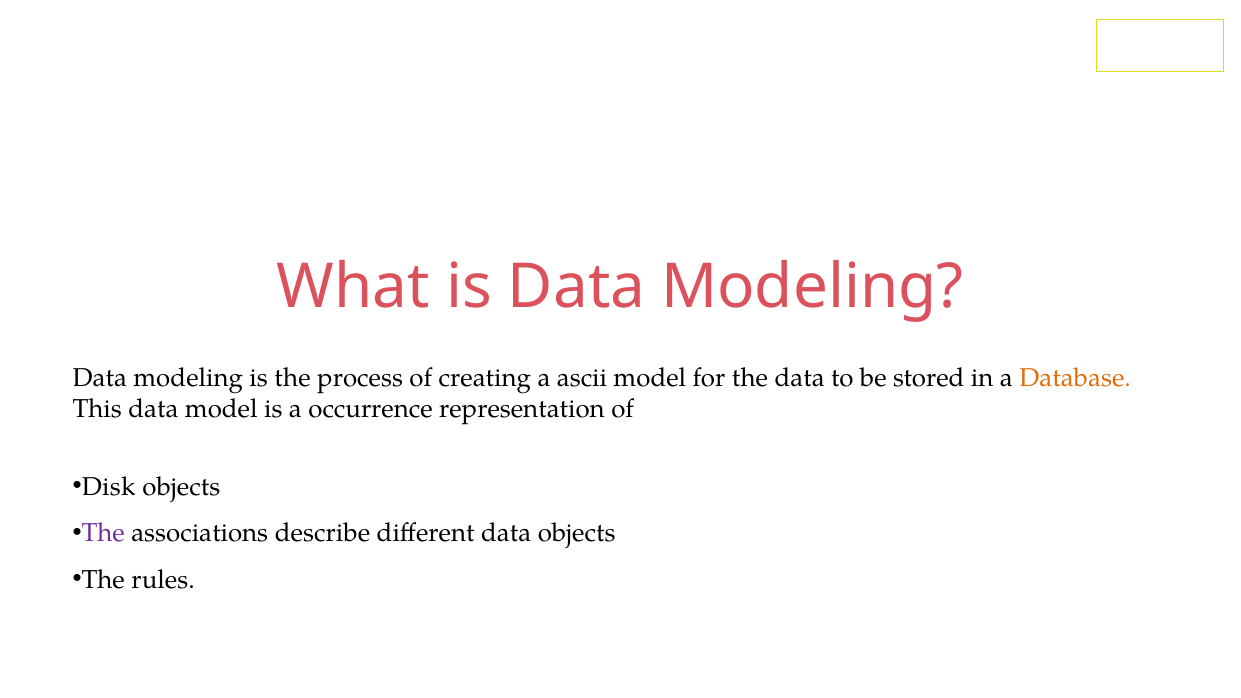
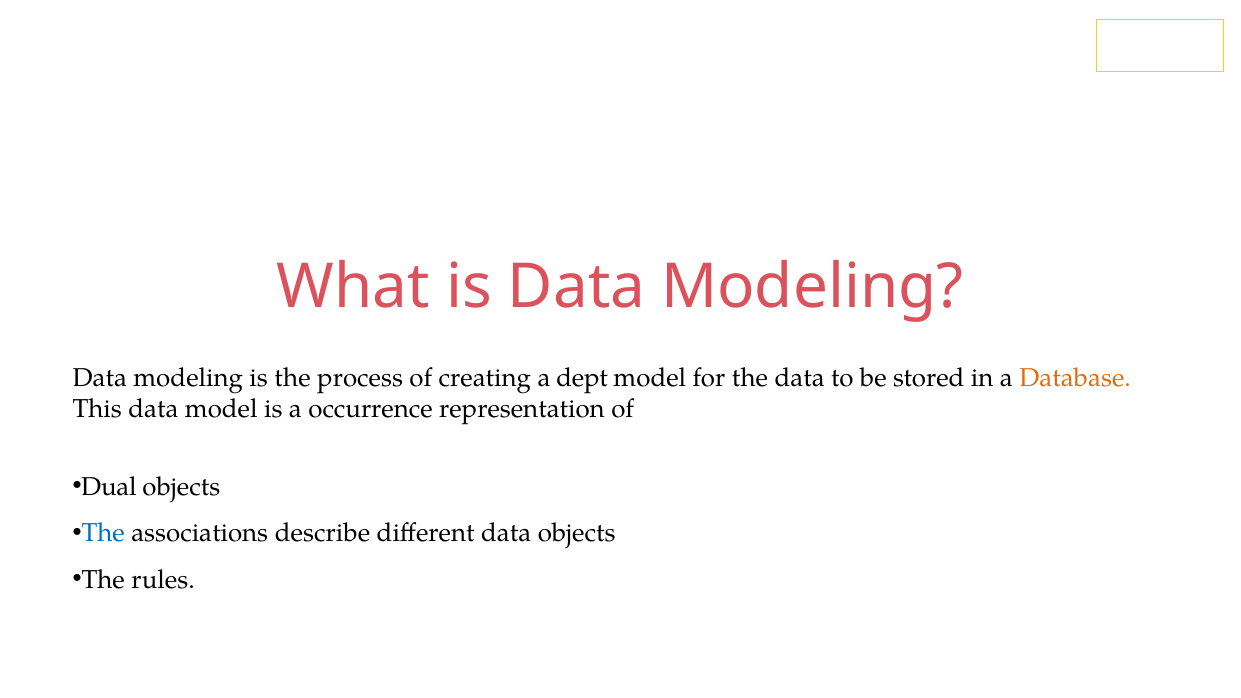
ascii: ascii -> dept
Disk: Disk -> Dual
The at (103, 533) colour: purple -> blue
